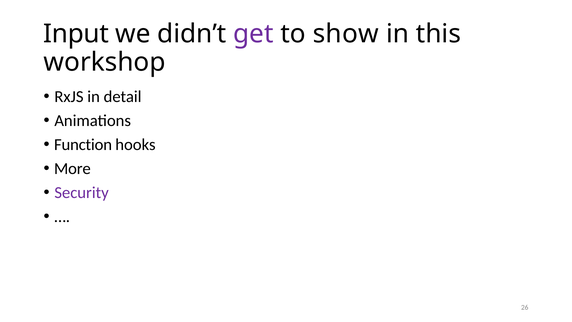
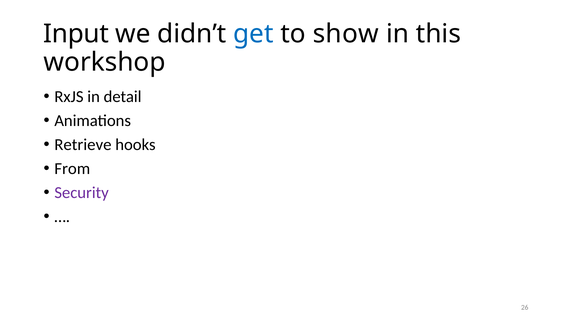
get colour: purple -> blue
Function: Function -> Retrieve
More: More -> From
